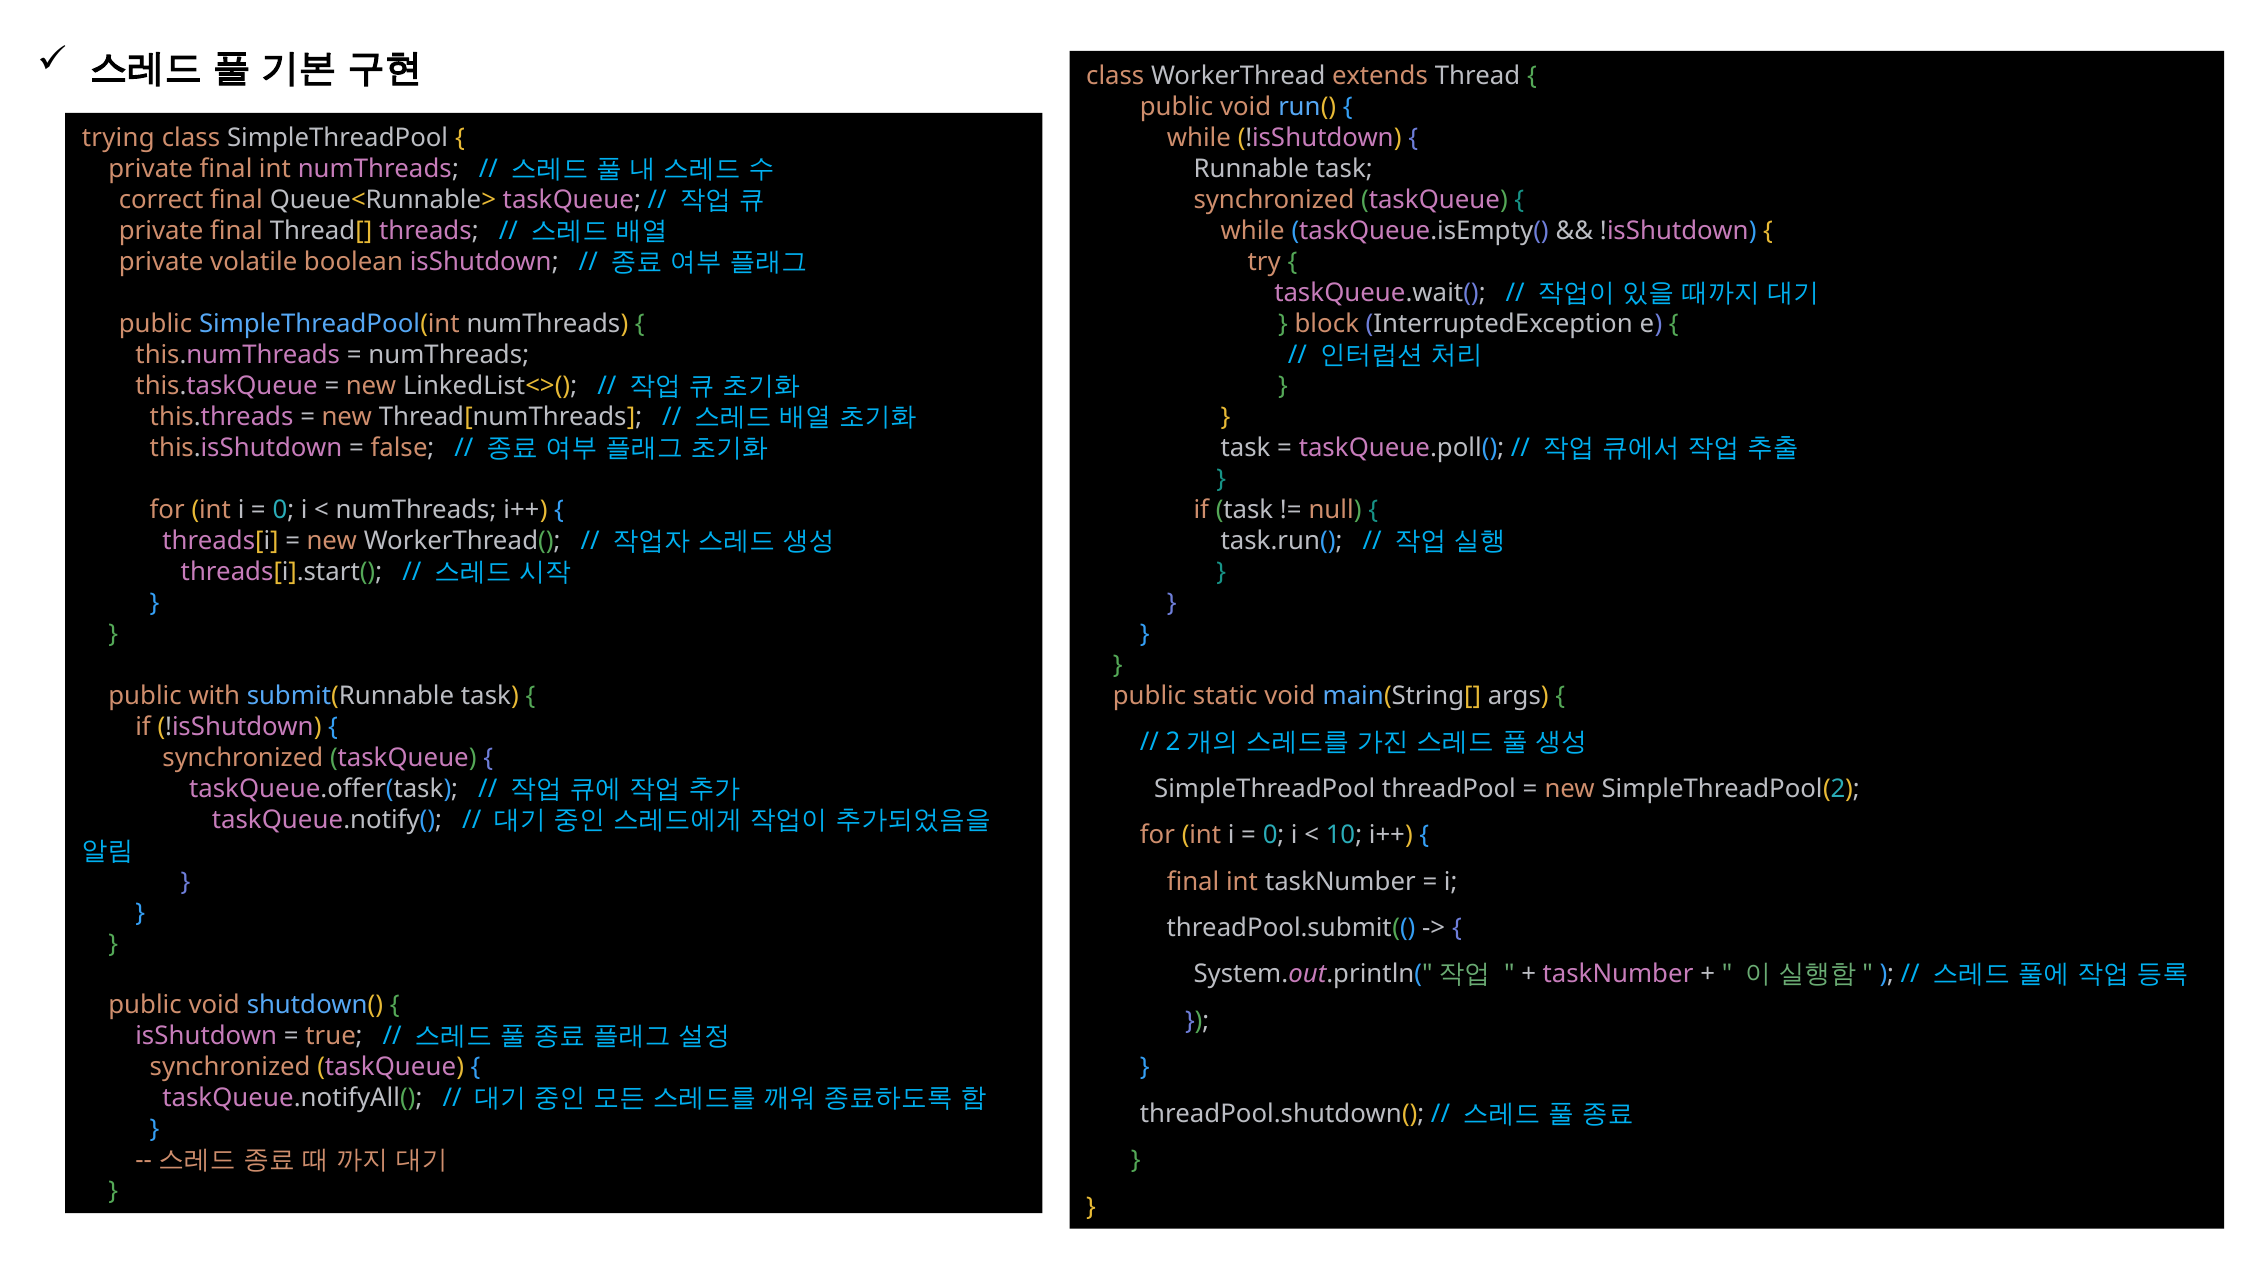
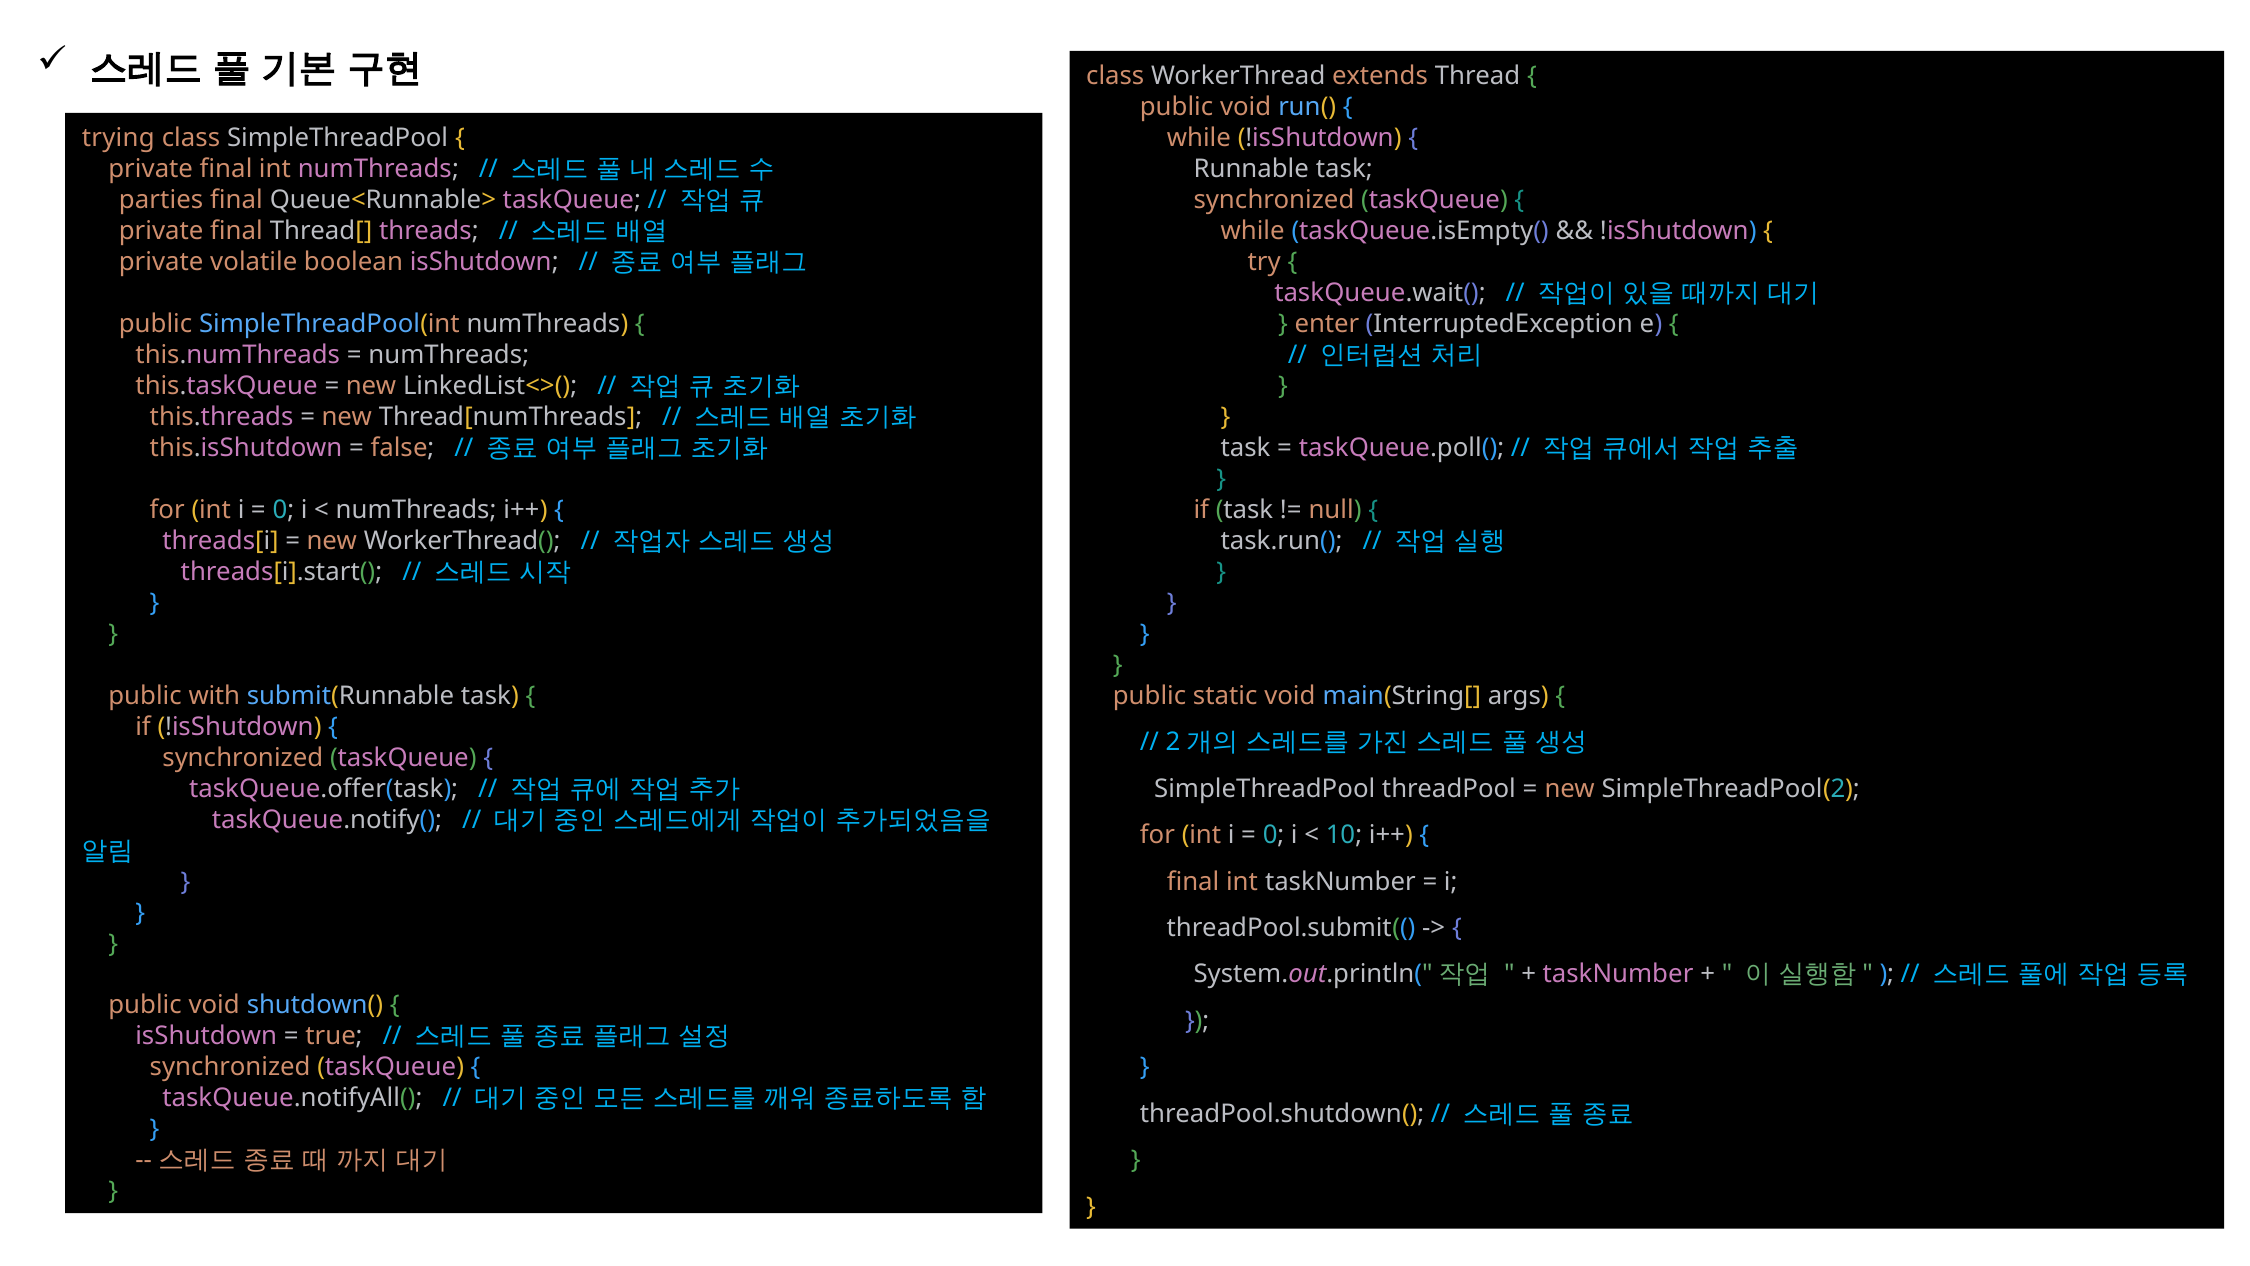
correct: correct -> parties
block: block -> enter
